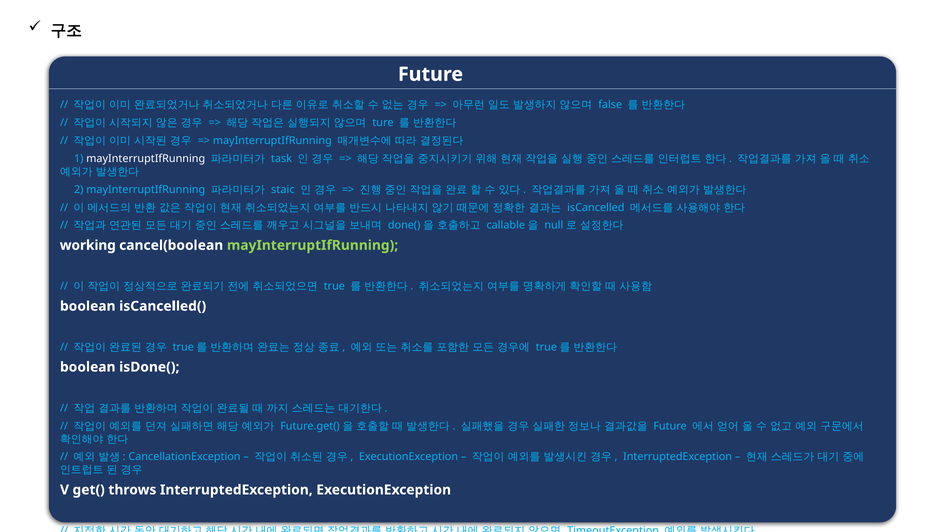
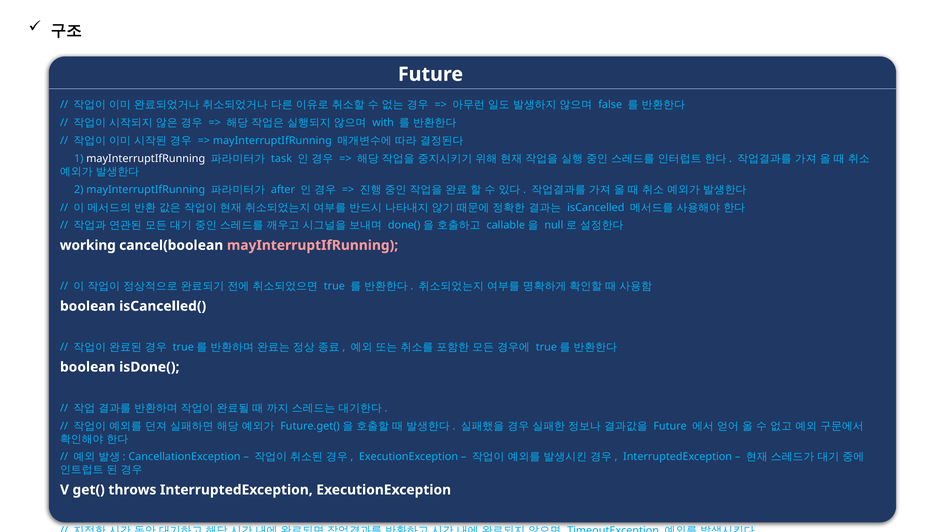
ture: ture -> with
staic: staic -> after
mayInterruptIfRunning at (313, 245) colour: light green -> pink
